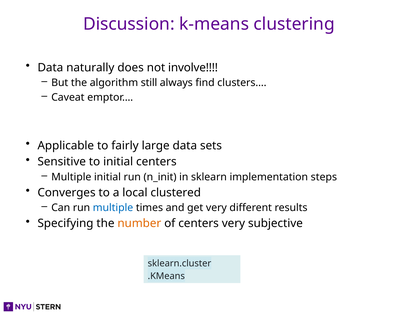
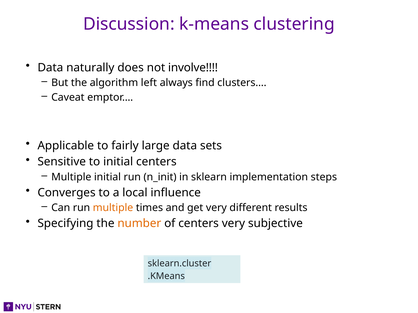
still: still -> left
clustered: clustered -> influence
multiple at (113, 208) colour: blue -> orange
